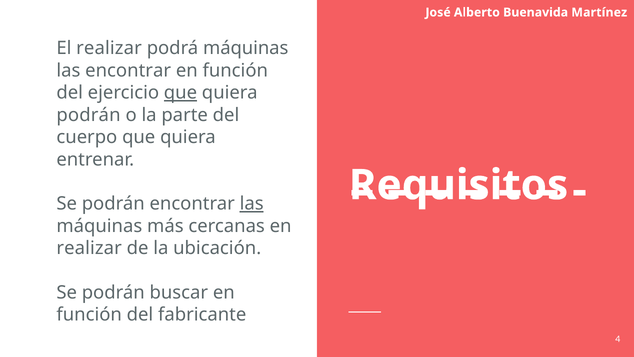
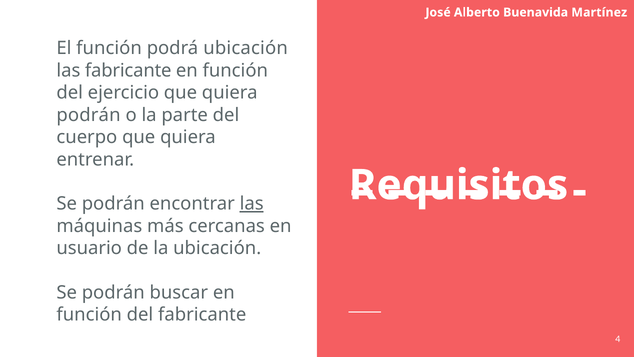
El realizar: realizar -> función
podrá máquinas: máquinas -> ubicación
las encontrar: encontrar -> fabricante
que at (180, 93) underline: present -> none
realizar at (89, 248): realizar -> usuario
